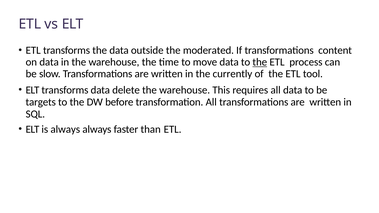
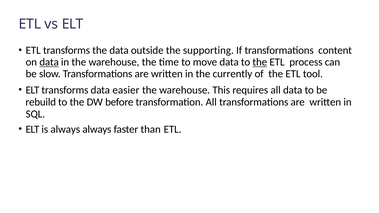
moderated: moderated -> supporting
data at (49, 62) underline: none -> present
delete: delete -> easier
targets: targets -> rebuild
